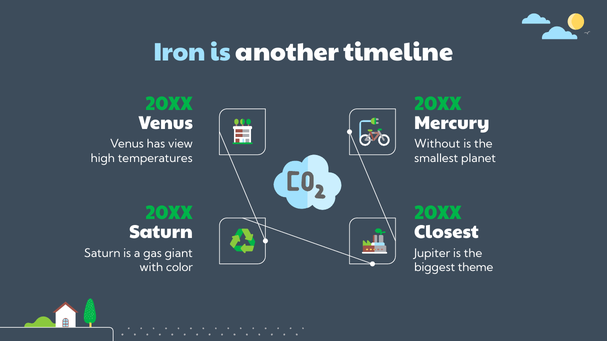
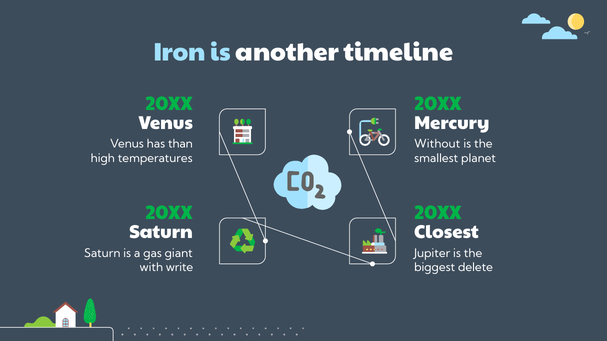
view: view -> than
color: color -> write
theme: theme -> delete
